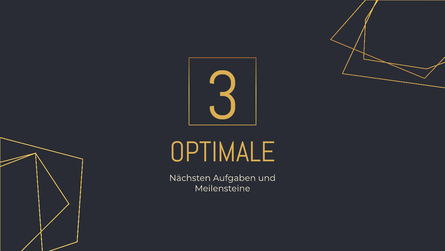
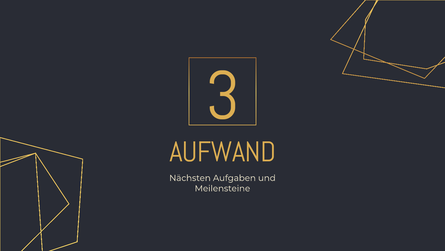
OPTIMALE: OPTIMALE -> AUFWAND
